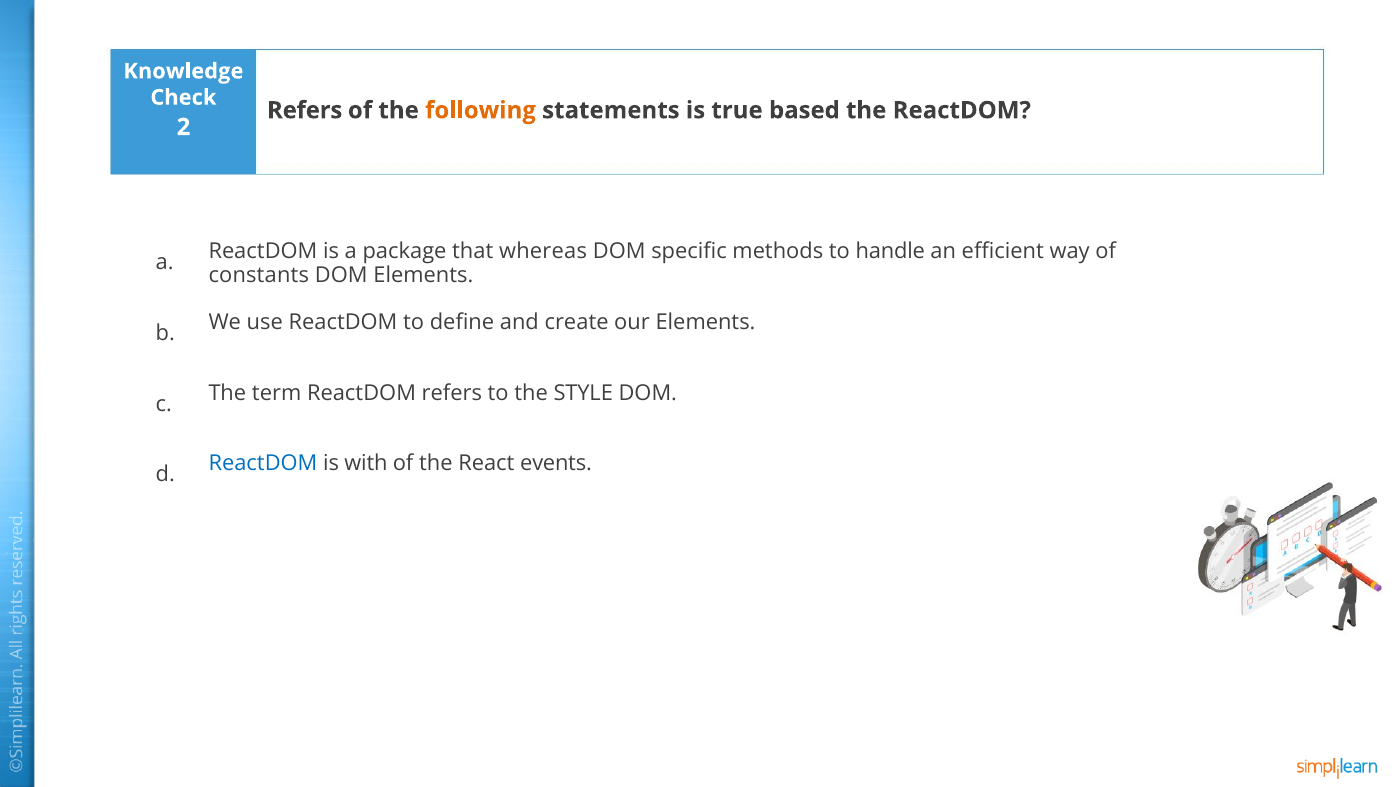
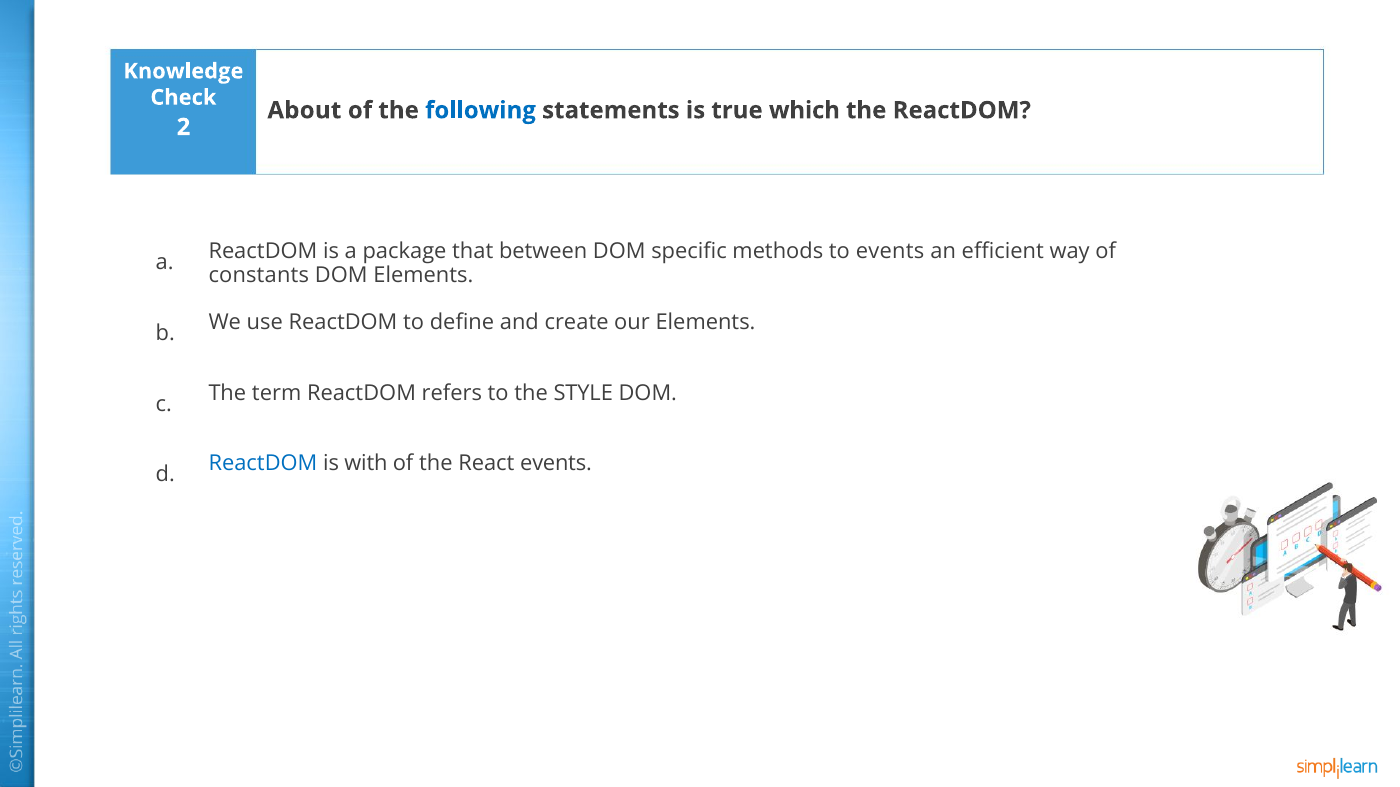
Refers at (305, 110): Refers -> About
following colour: orange -> blue
based: based -> which
whereas: whereas -> between
to handle: handle -> events
